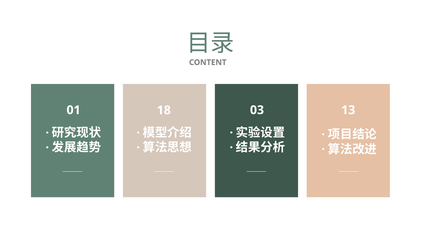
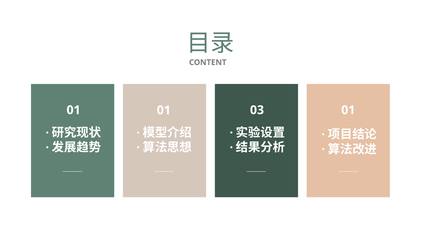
18 at (164, 110): 18 -> 01
03 13: 13 -> 01
